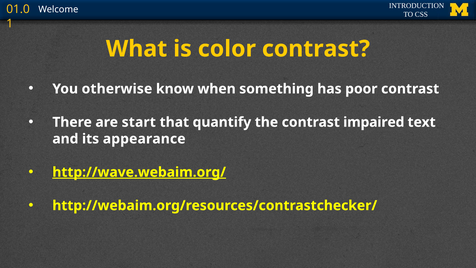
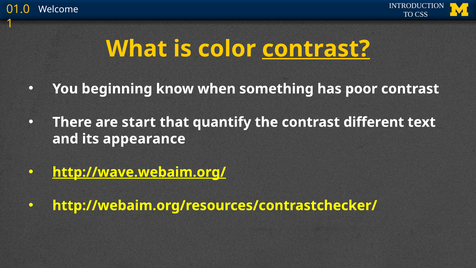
contrast at (316, 49) underline: none -> present
otherwise: otherwise -> beginning
impaired: impaired -> different
